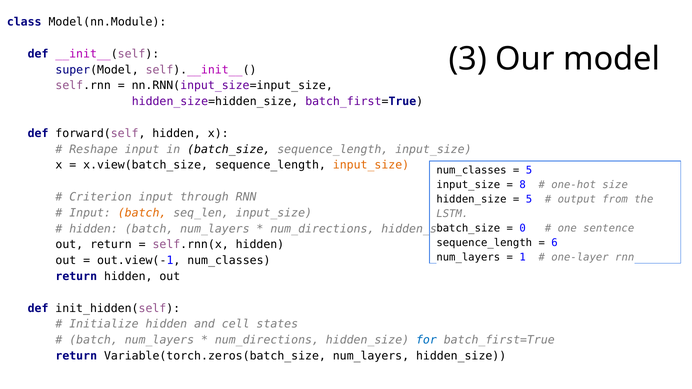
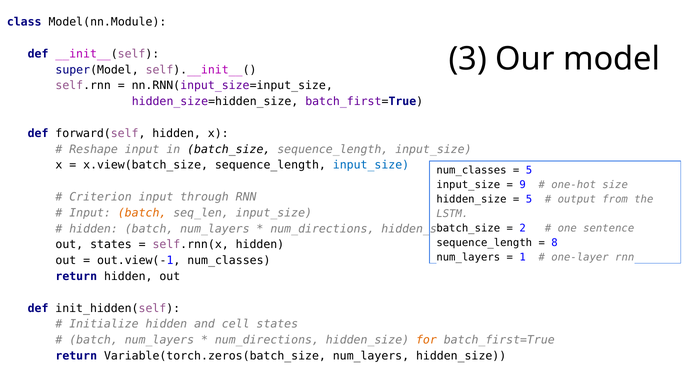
input_size at (371, 165) colour: orange -> blue
8: 8 -> 9
0: 0 -> 2
6: 6 -> 8
out return: return -> states
for colour: blue -> orange
